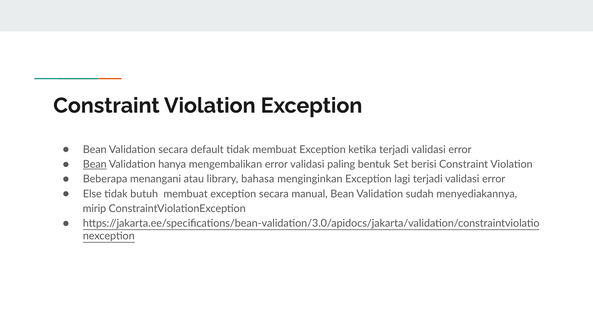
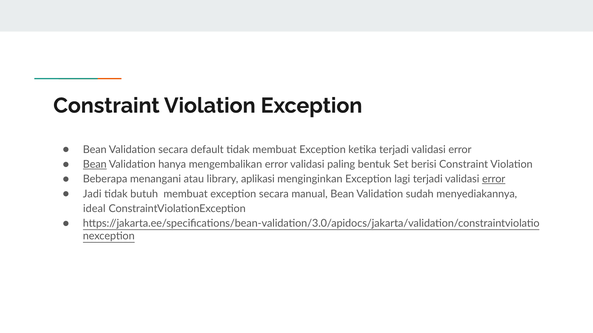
bahasa: bahasa -> aplikasi
error at (494, 179) underline: none -> present
Else: Else -> Jadi
mirip: mirip -> ideal
